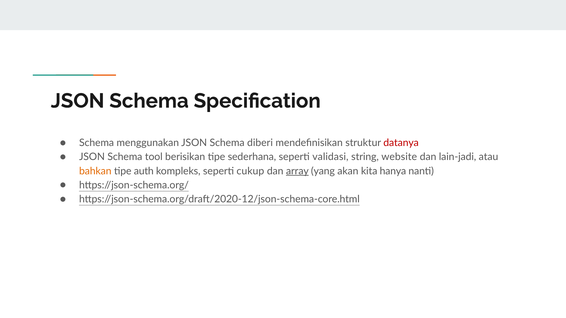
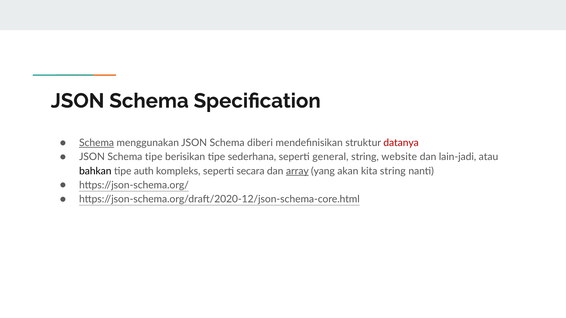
Schema at (97, 143) underline: none -> present
Schema tool: tool -> tipe
validasi: validasi -> general
bahkan colour: orange -> black
cukup: cukup -> secara
kita hanya: hanya -> string
